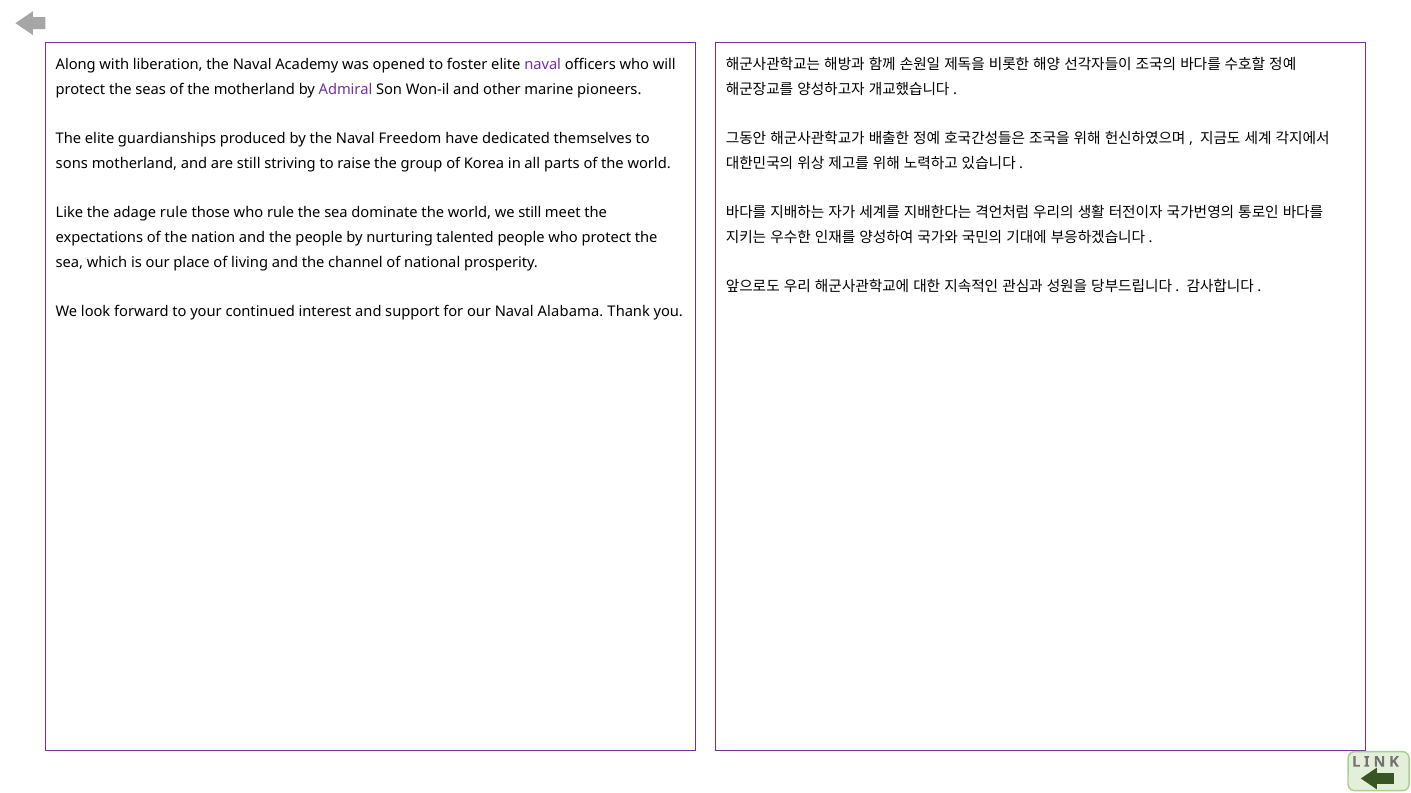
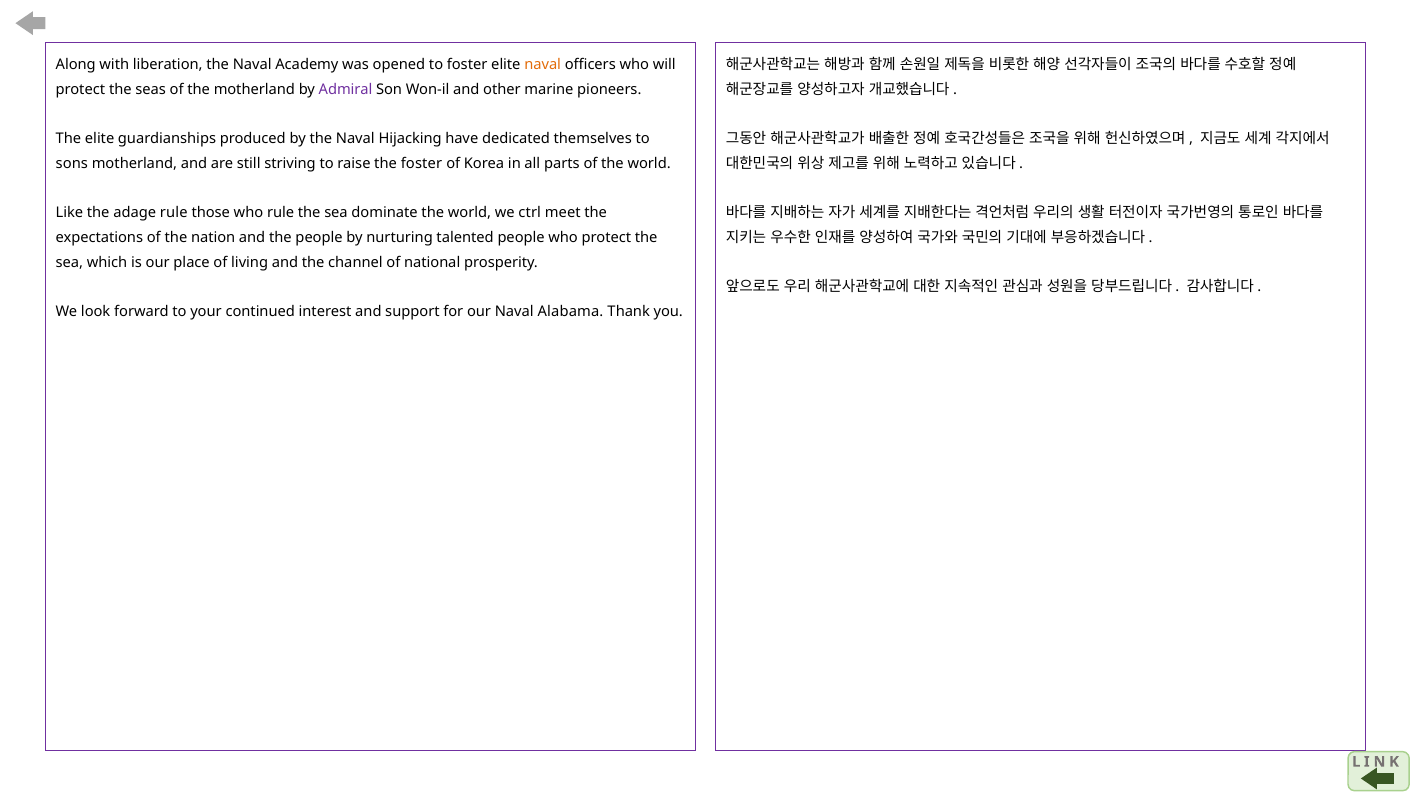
naval at (543, 65) colour: purple -> orange
Freedom: Freedom -> Hijacking
the group: group -> foster
we still: still -> ctrl
